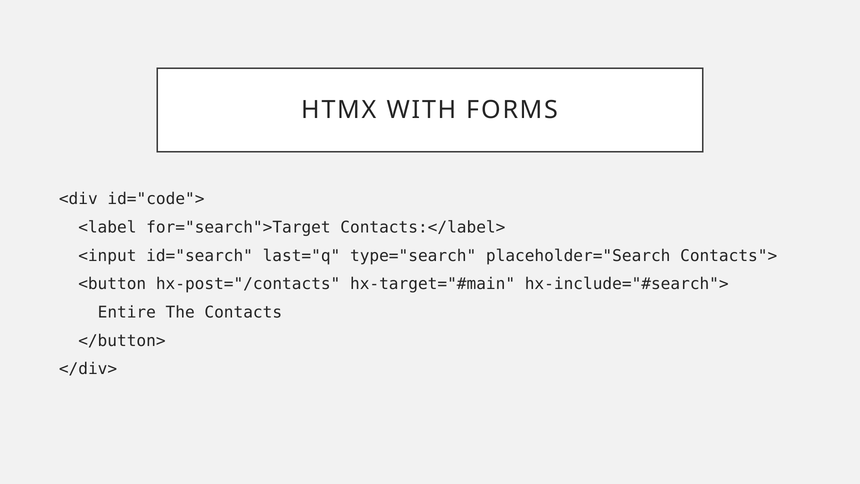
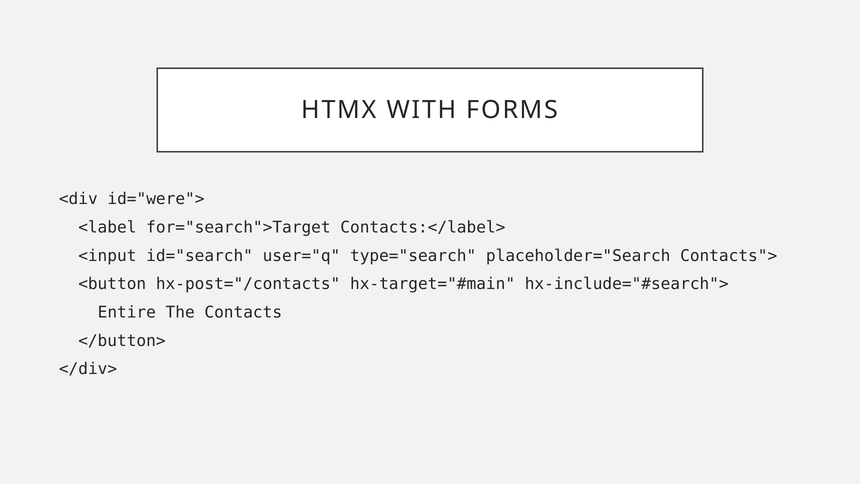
id="code">: id="code"> -> id="were">
last="q: last="q -> user="q
